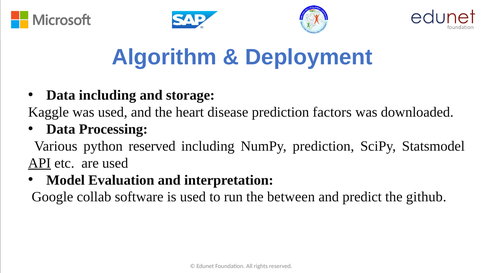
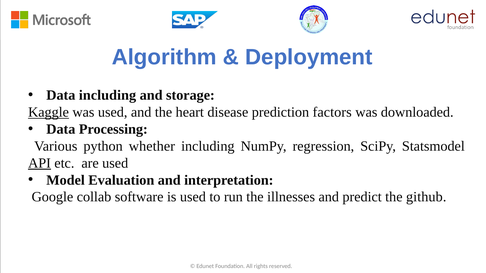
Kaggle underline: none -> present
python reserved: reserved -> whether
NumPy prediction: prediction -> regression
between: between -> illnesses
